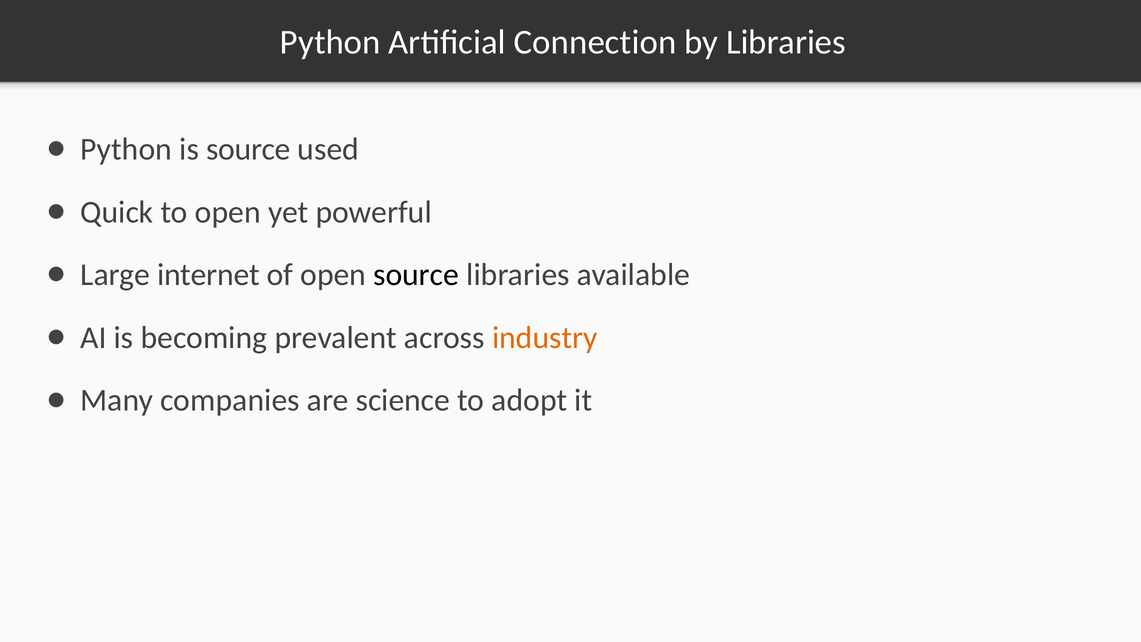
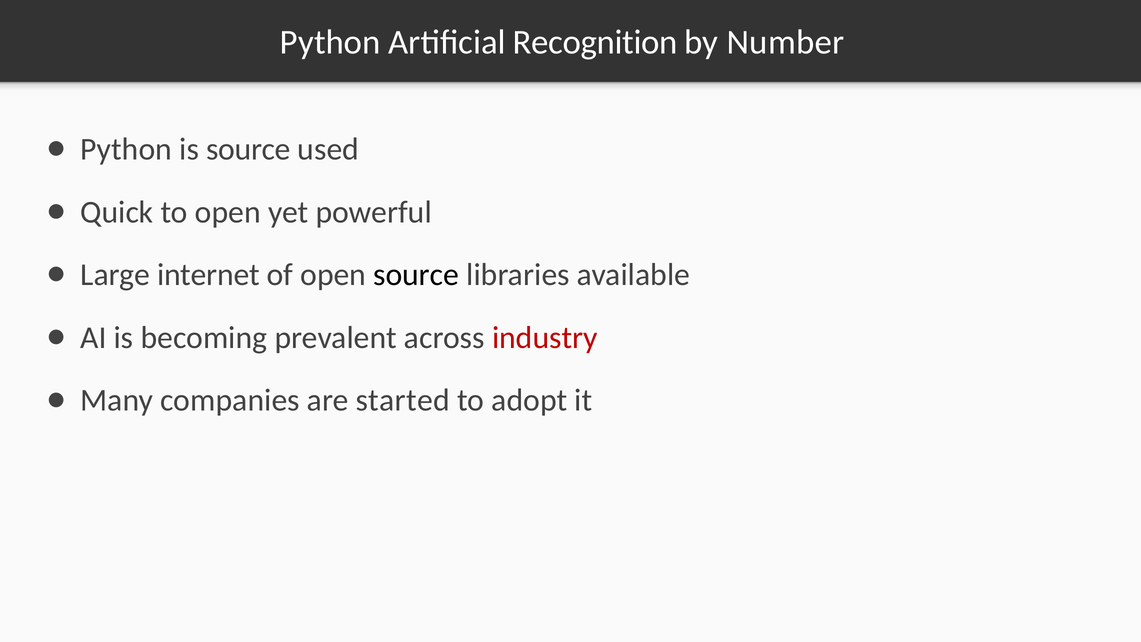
Connection: Connection -> Recognition
by Libraries: Libraries -> Number
industry colour: orange -> red
science: science -> started
